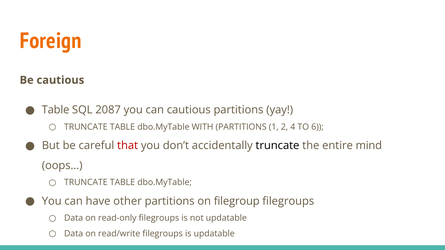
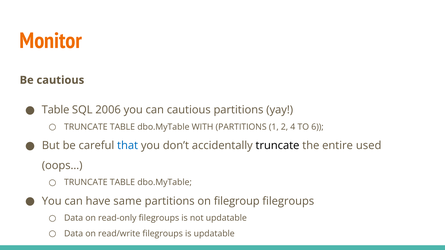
Foreign: Foreign -> Monitor
2087: 2087 -> 2006
that colour: red -> blue
mind: mind -> used
other: other -> same
